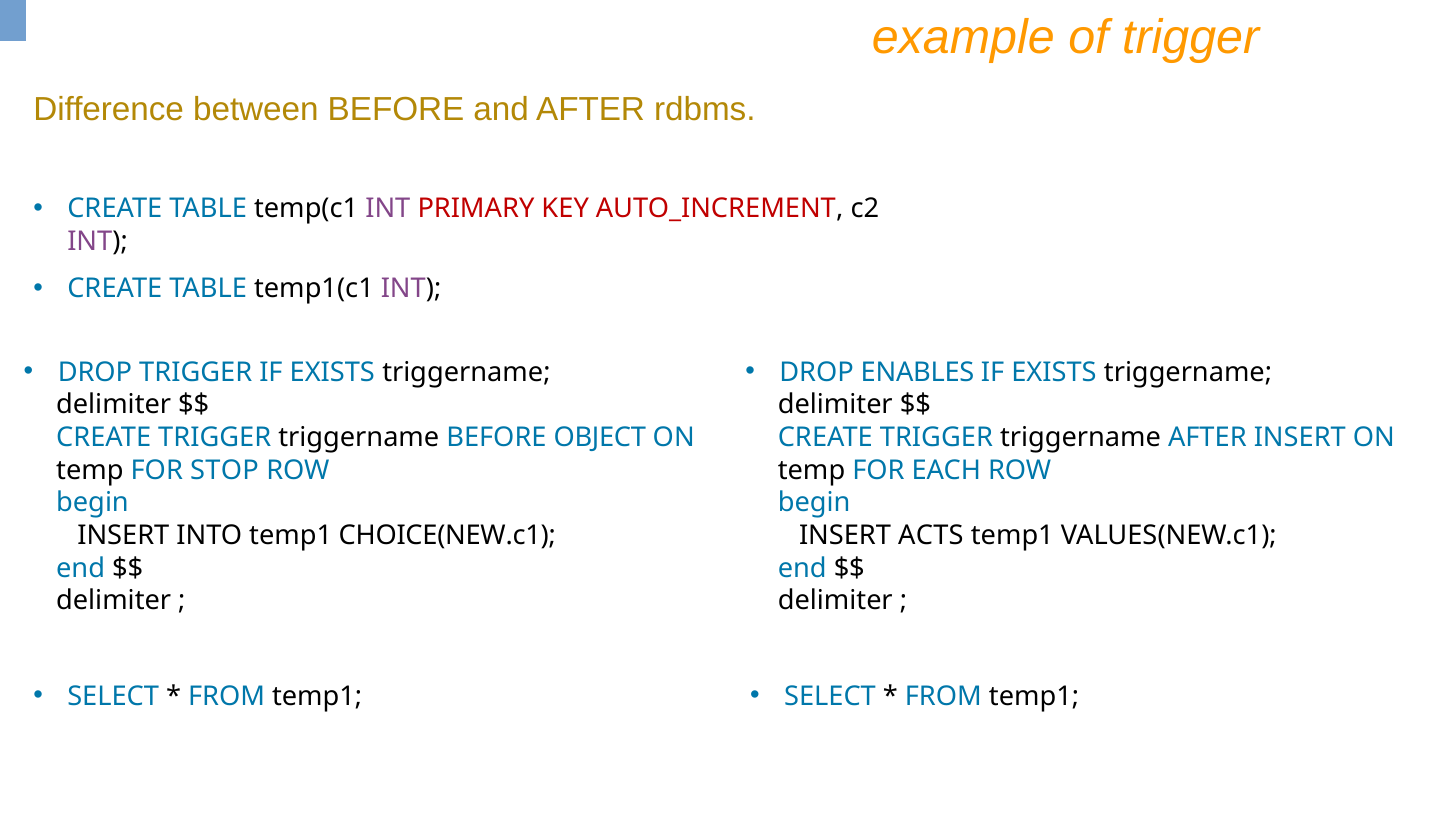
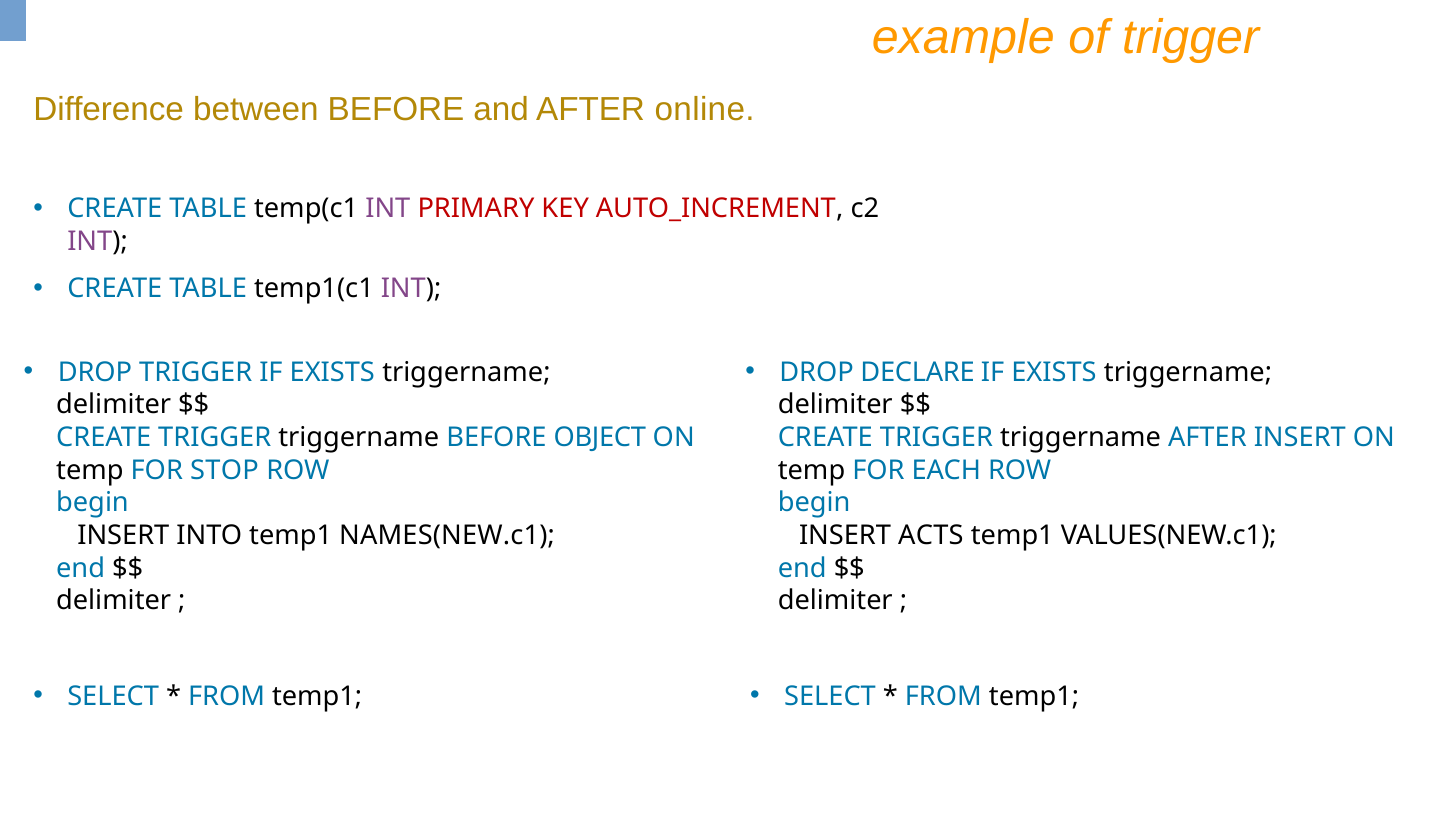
rdbms: rdbms -> online
ENABLES: ENABLES -> DECLARE
CHOICE(NEW.c1: CHOICE(NEW.c1 -> NAMES(NEW.c1
